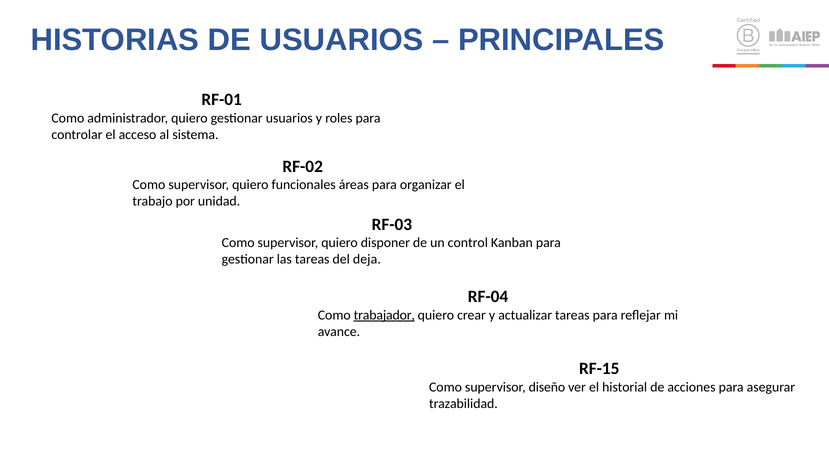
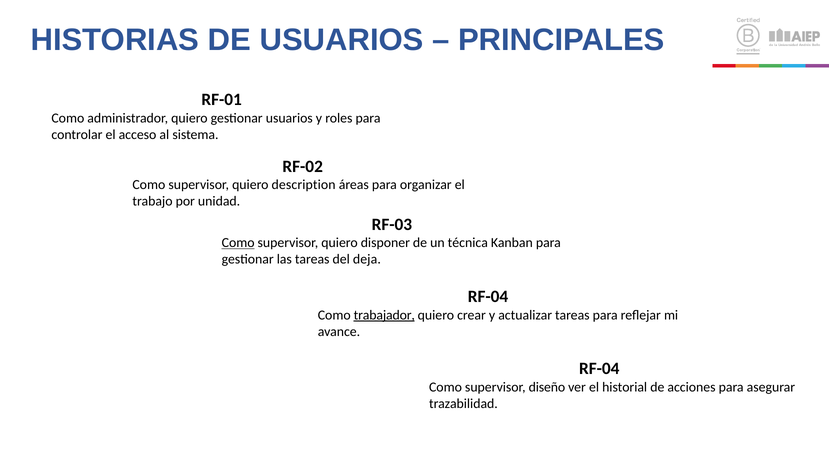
funcionales: funcionales -> description
Como at (238, 243) underline: none -> present
control: control -> técnica
RF-15 at (599, 369): RF-15 -> RF-04
